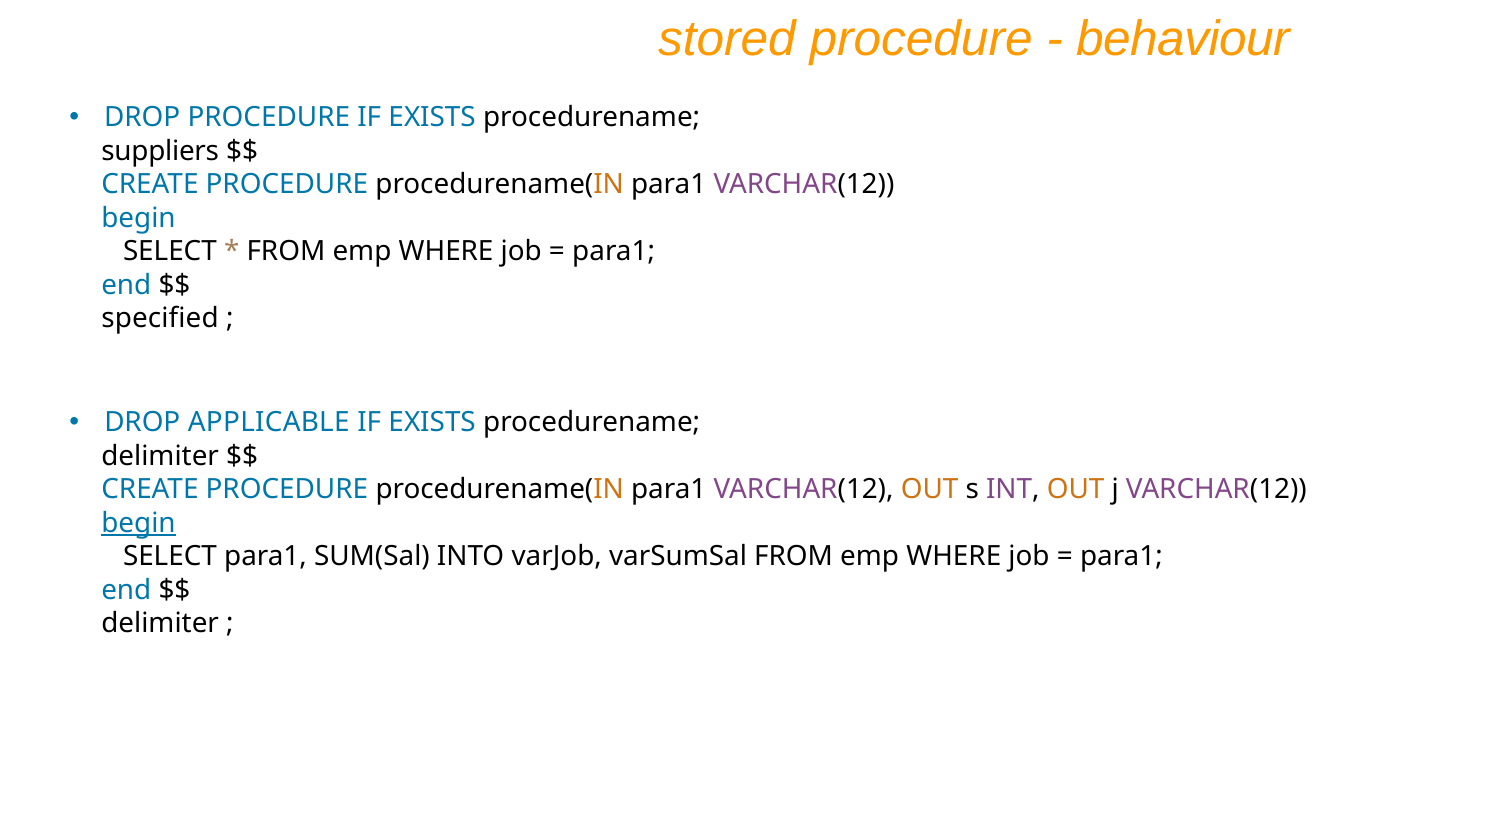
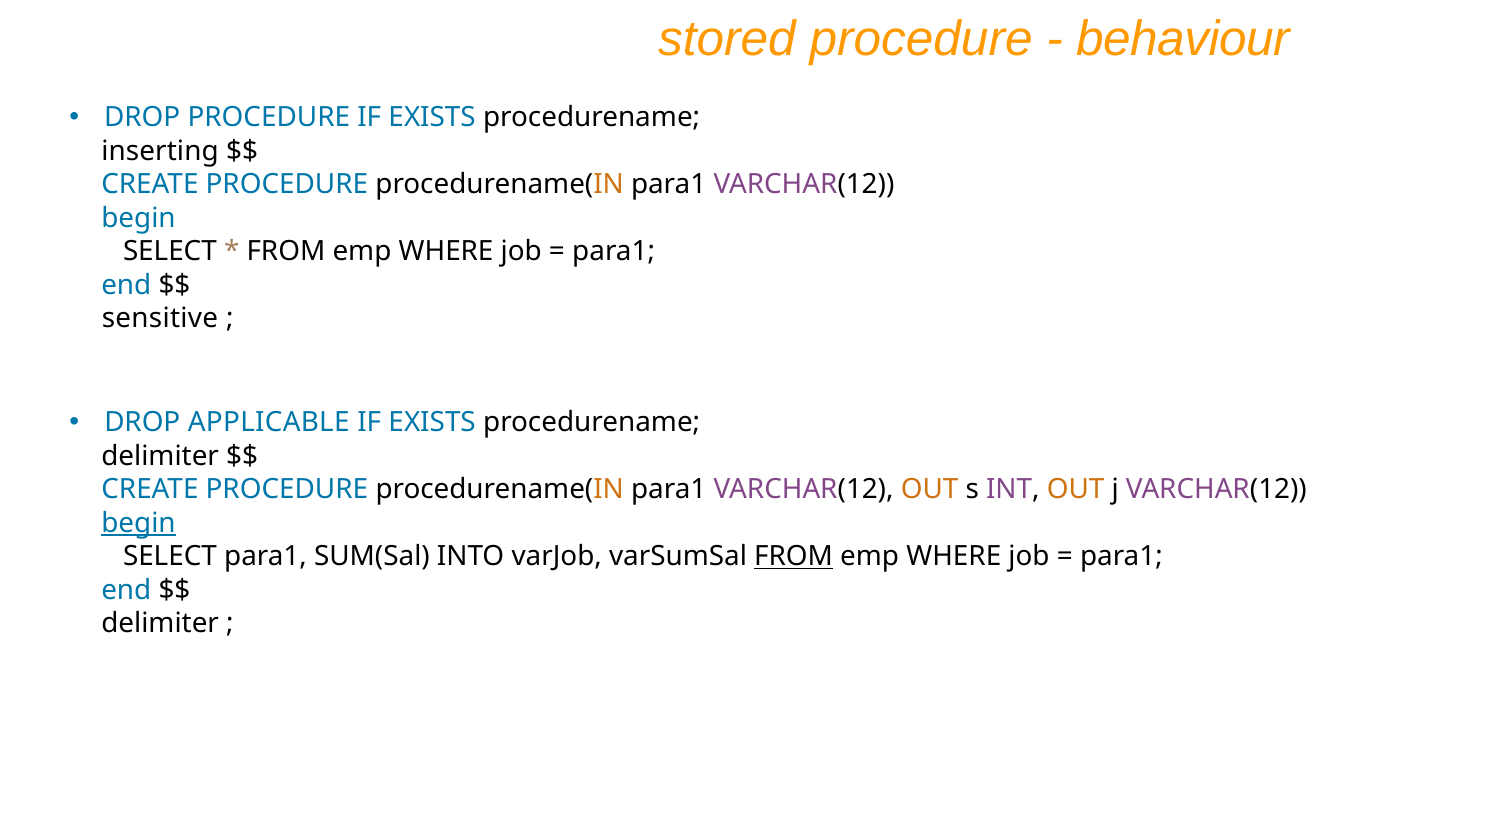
suppliers: suppliers -> inserting
specified: specified -> sensitive
FROM at (794, 556) underline: none -> present
